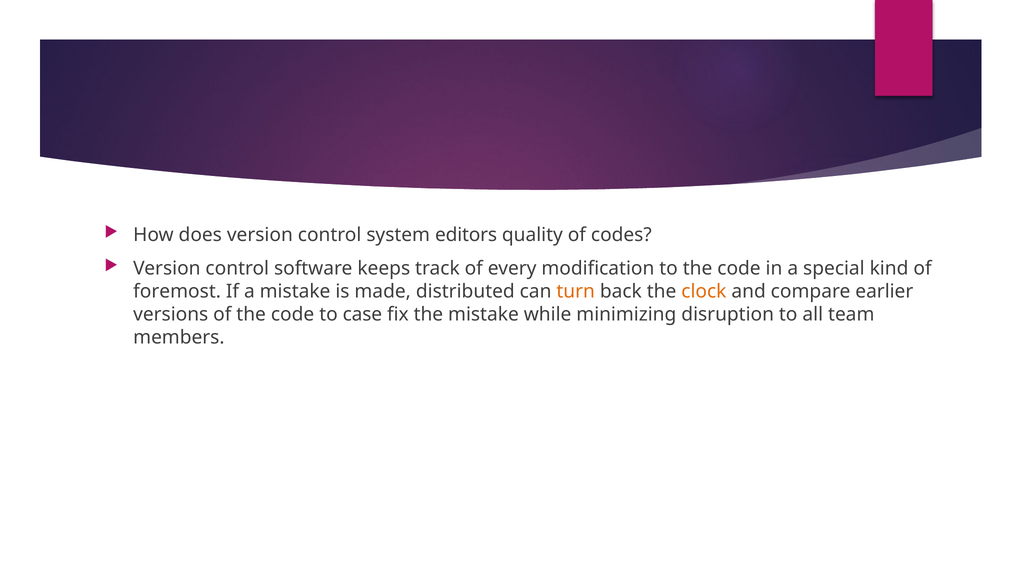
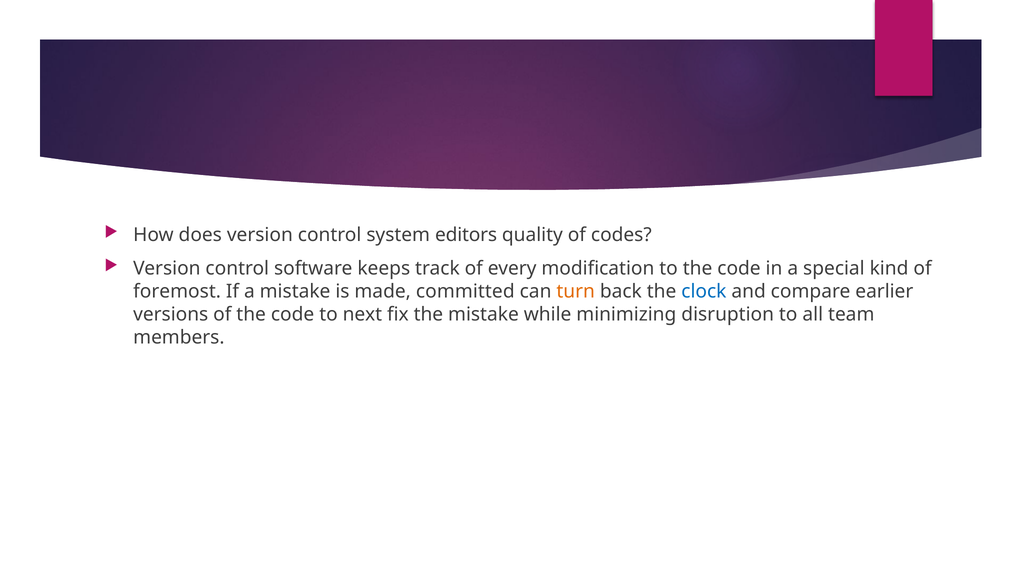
distributed: distributed -> committed
clock colour: orange -> blue
case: case -> next
